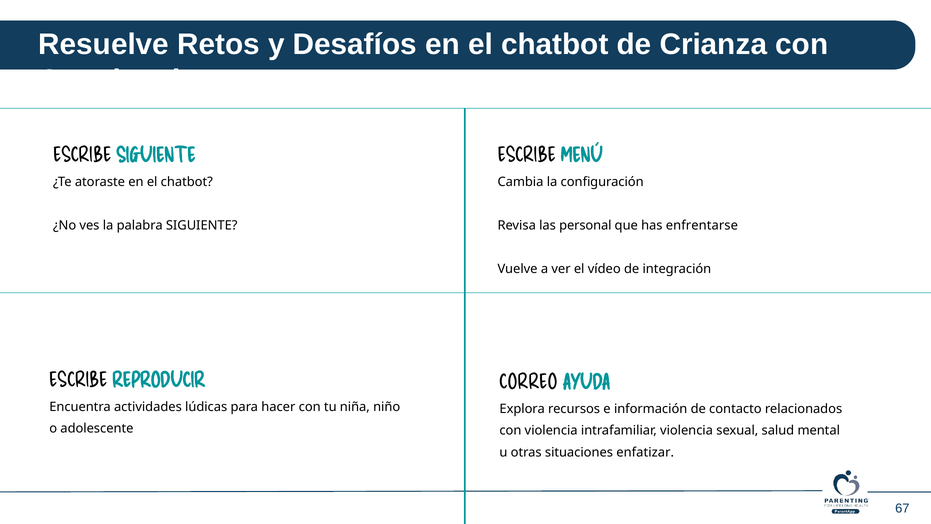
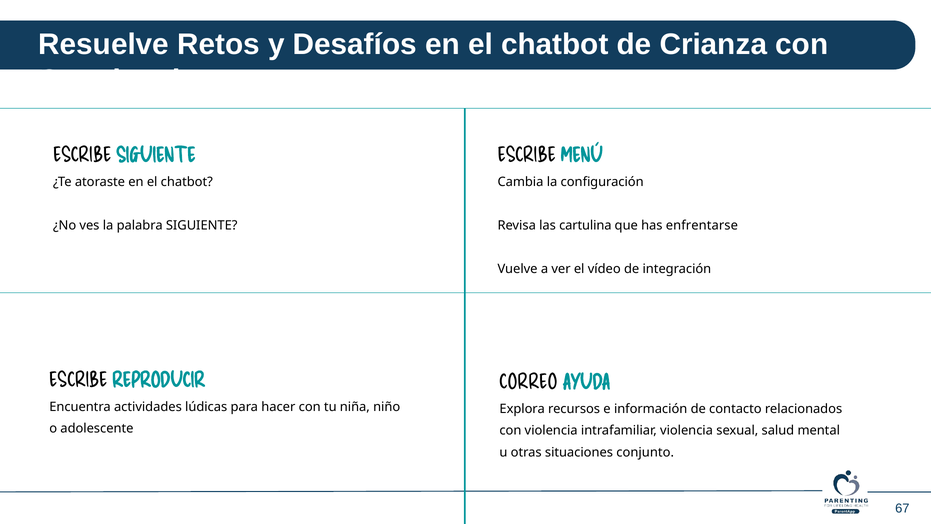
personal: personal -> cartulina
enfatizar: enfatizar -> conjunto
